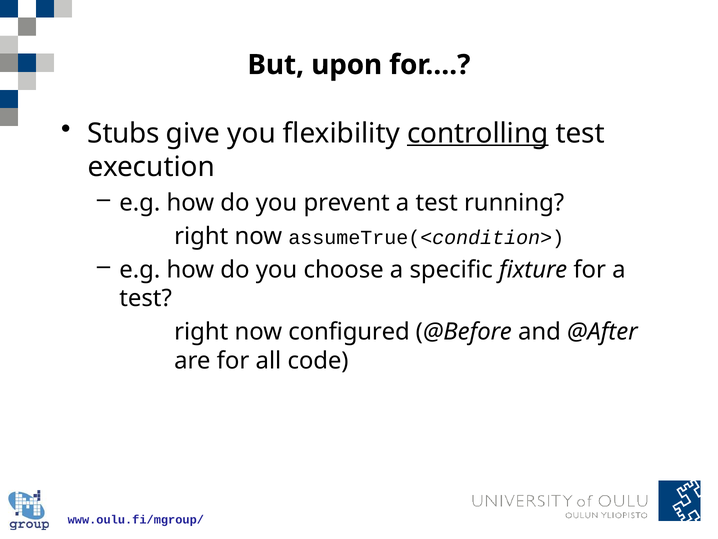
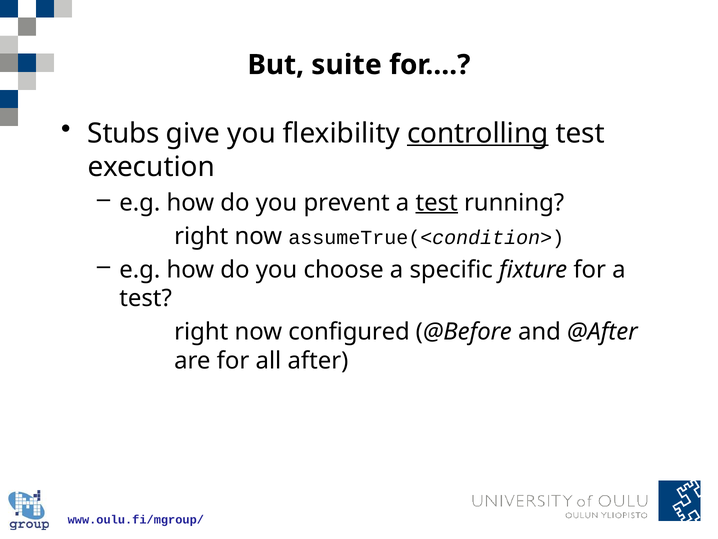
upon: upon -> suite
test at (437, 202) underline: none -> present
code: code -> after
